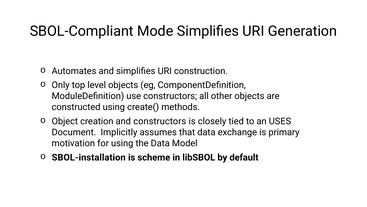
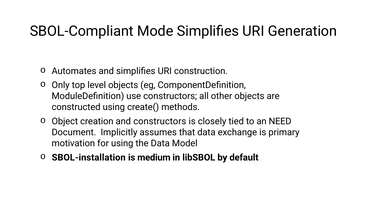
USES: USES -> NEED
scheme: scheme -> medium
